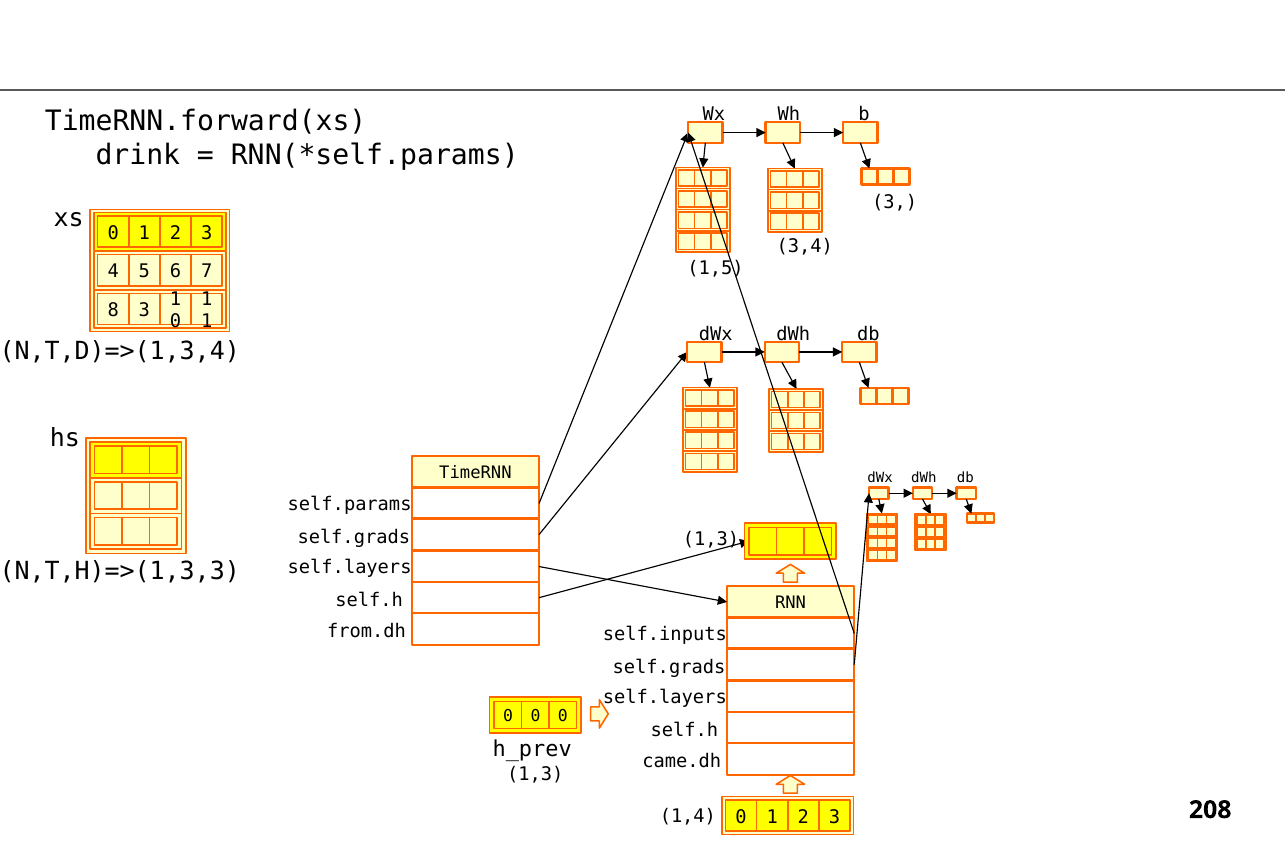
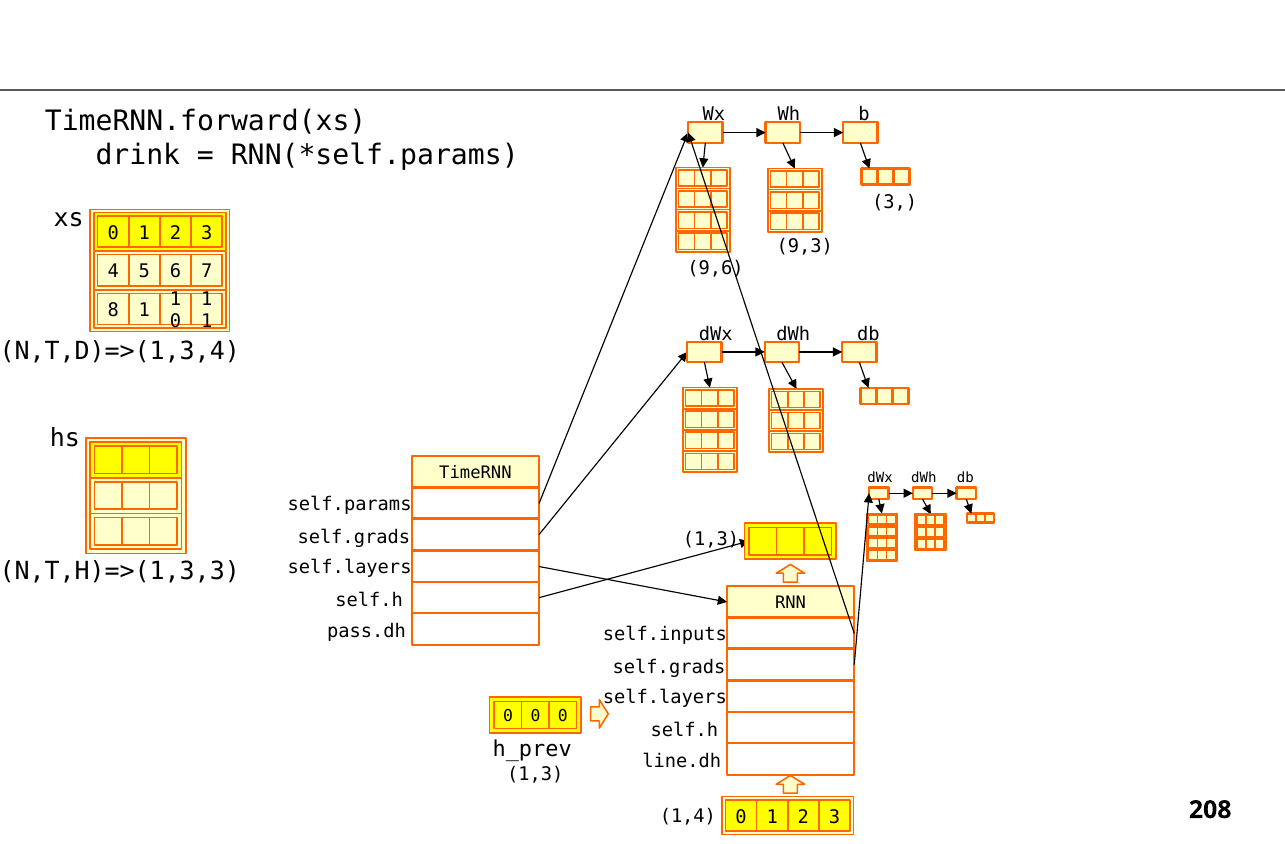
3,4: 3,4 -> 9,3
1,5: 1,5 -> 9,6
8 3: 3 -> 1
from.dh: from.dh -> pass.dh
came.dh: came.dh -> line.dh
